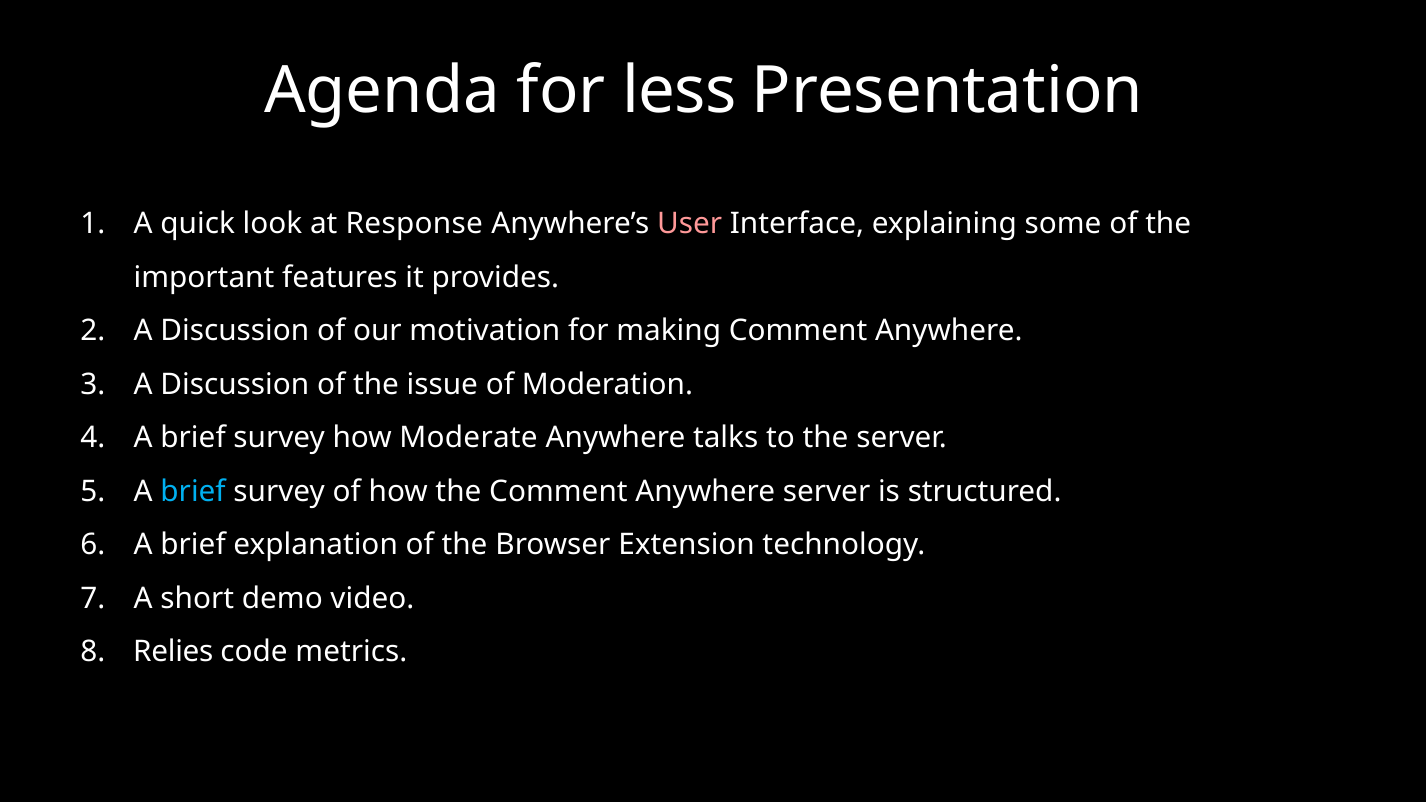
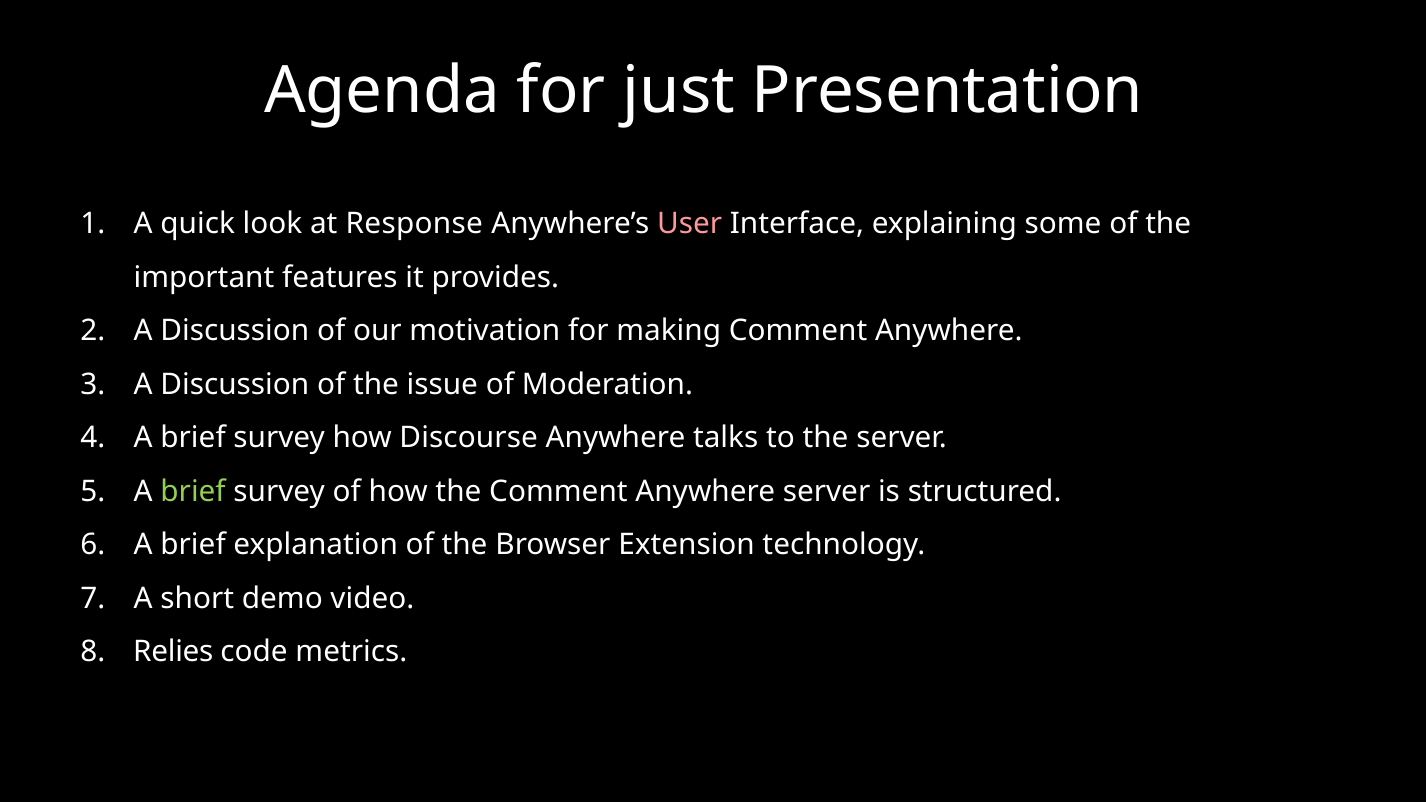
less: less -> just
Moderate: Moderate -> Discourse
brief at (193, 492) colour: light blue -> light green
